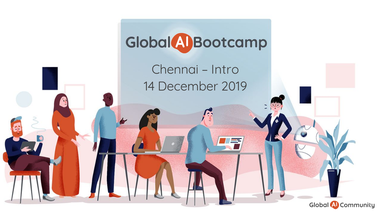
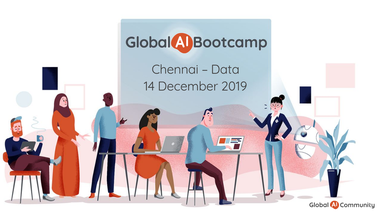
Intro: Intro -> Data
